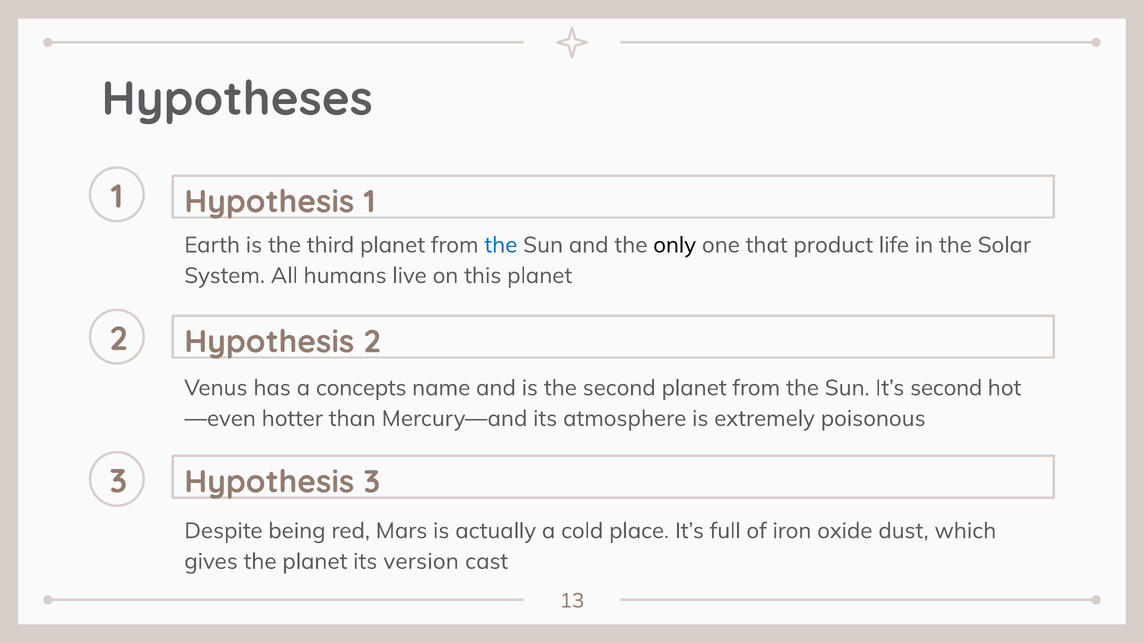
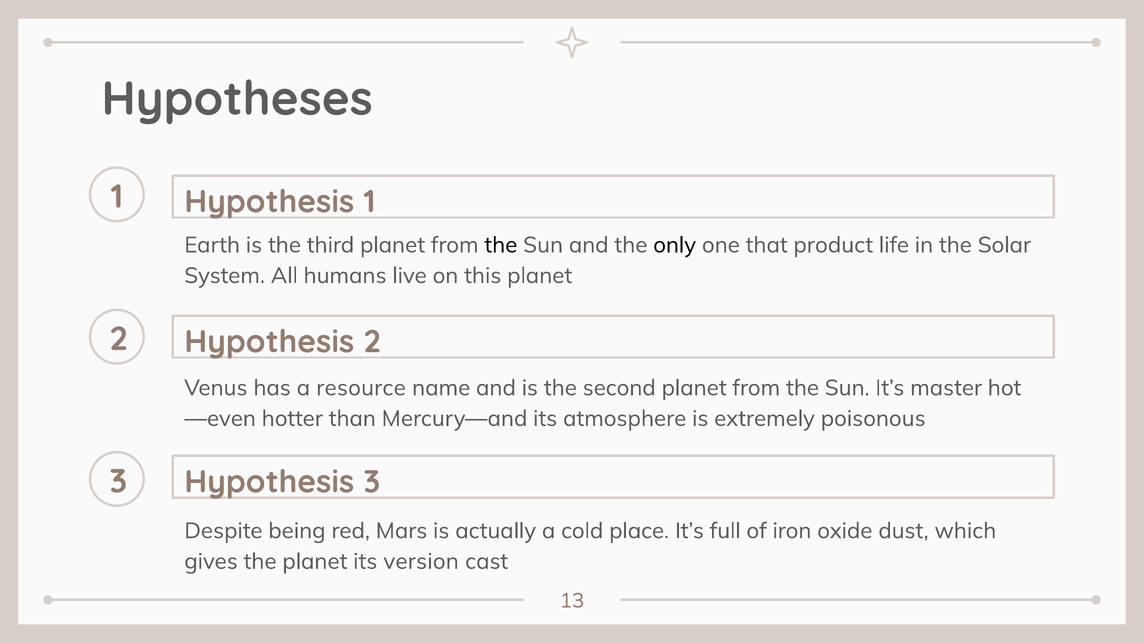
the at (501, 245) colour: blue -> black
concepts: concepts -> resource
It’s second: second -> master
